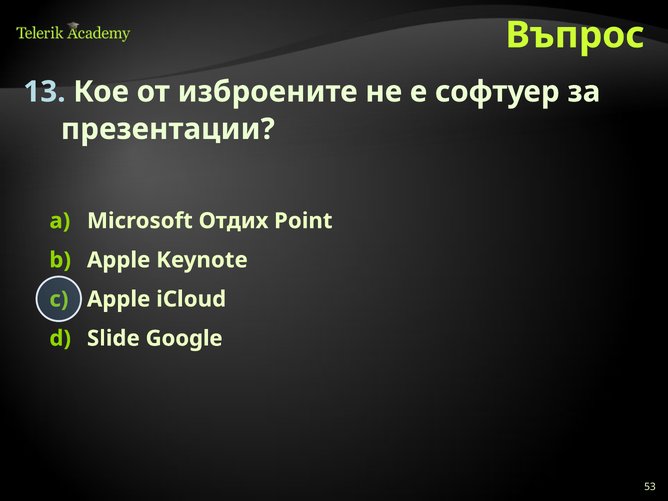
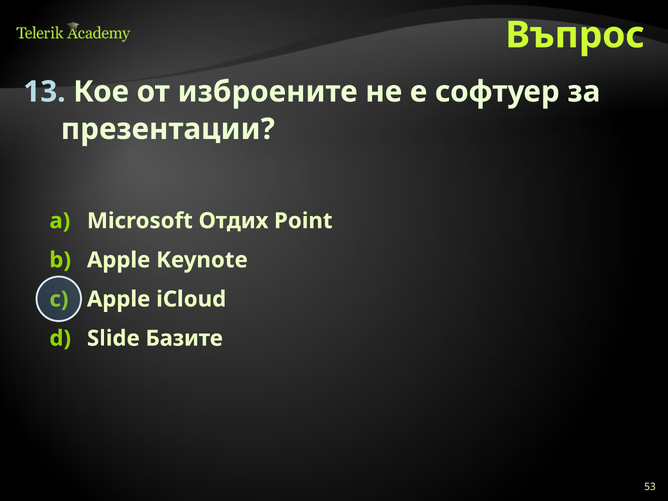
Google: Google -> Базите
